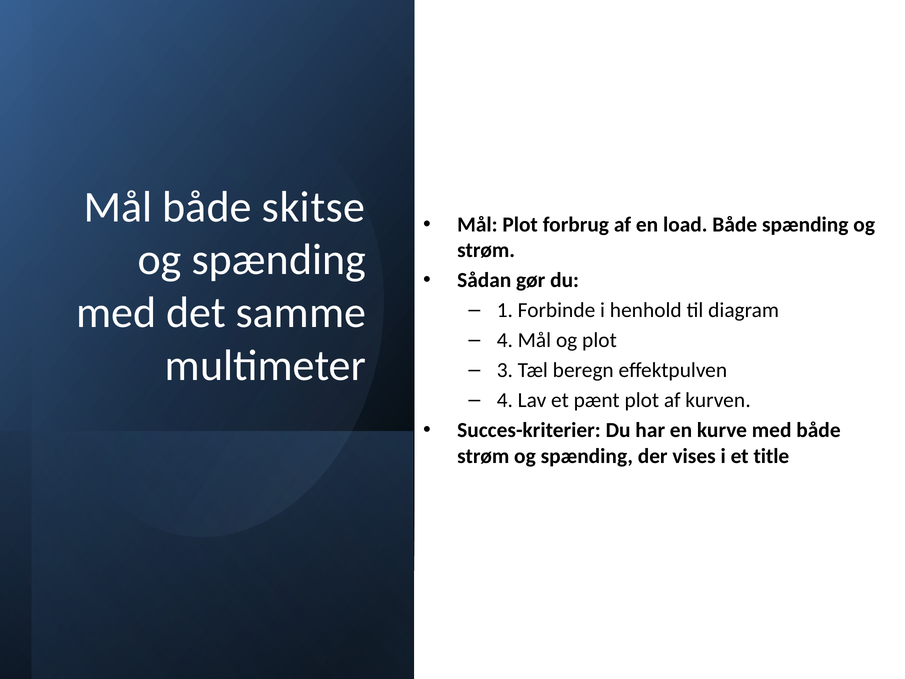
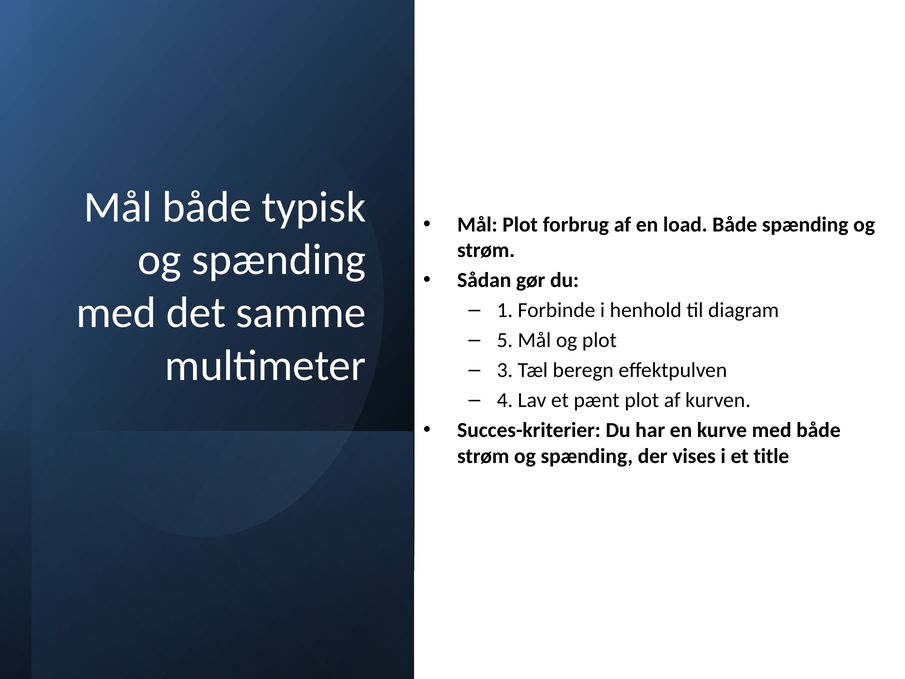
skitse: skitse -> typisk
4 at (505, 340): 4 -> 5
